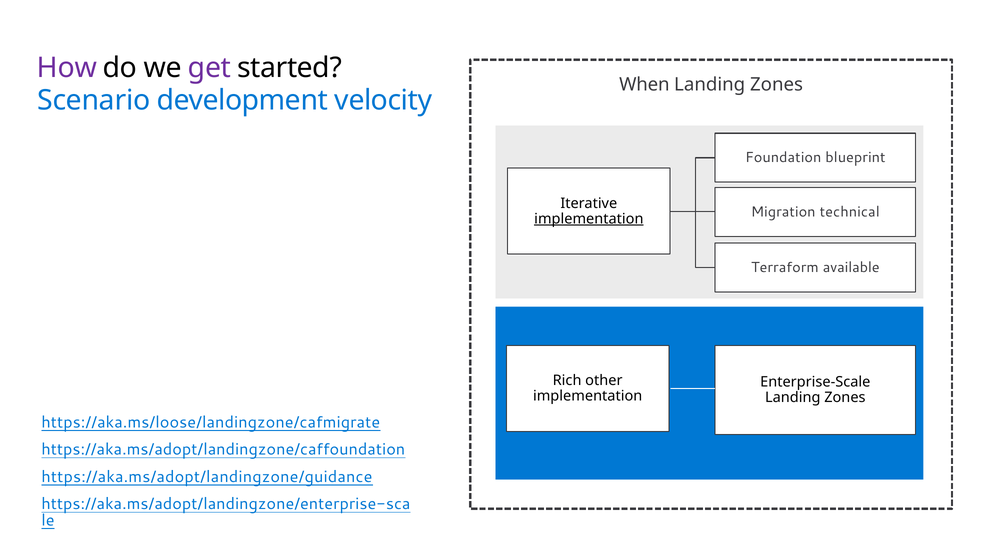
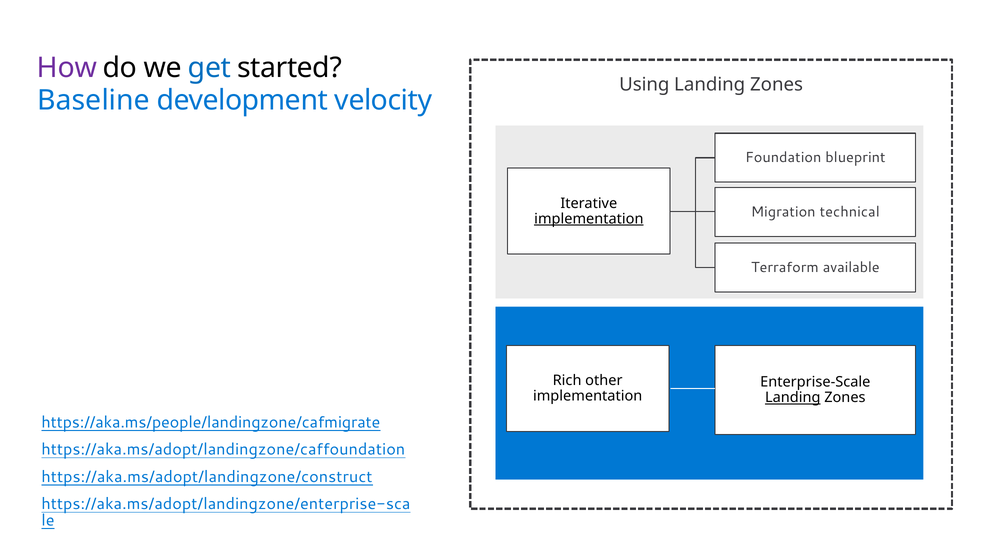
get colour: purple -> blue
When: When -> Using
Scenario: Scenario -> Baseline
Landing at (793, 398) underline: none -> present
https://aka.ms/loose/landingzone/cafmigrate: https://aka.ms/loose/landingzone/cafmigrate -> https://aka.ms/people/landingzone/cafmigrate
https://aka.ms/adopt/landingzone/guidance: https://aka.ms/adopt/landingzone/guidance -> https://aka.ms/adopt/landingzone/construct
